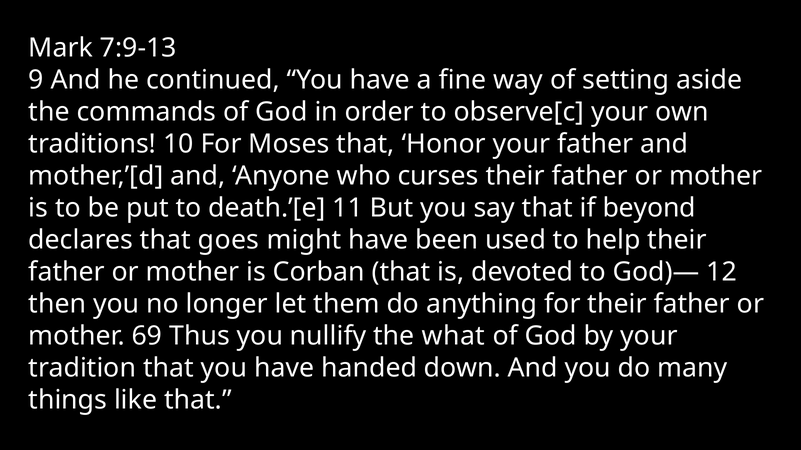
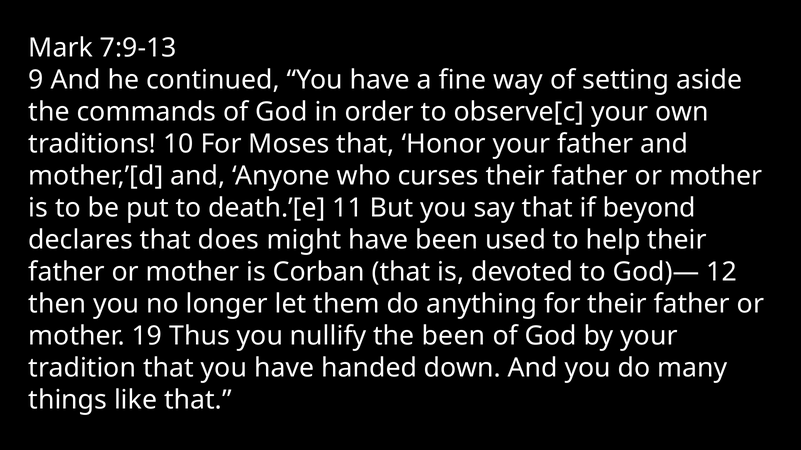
goes: goes -> does
69: 69 -> 19
the what: what -> been
